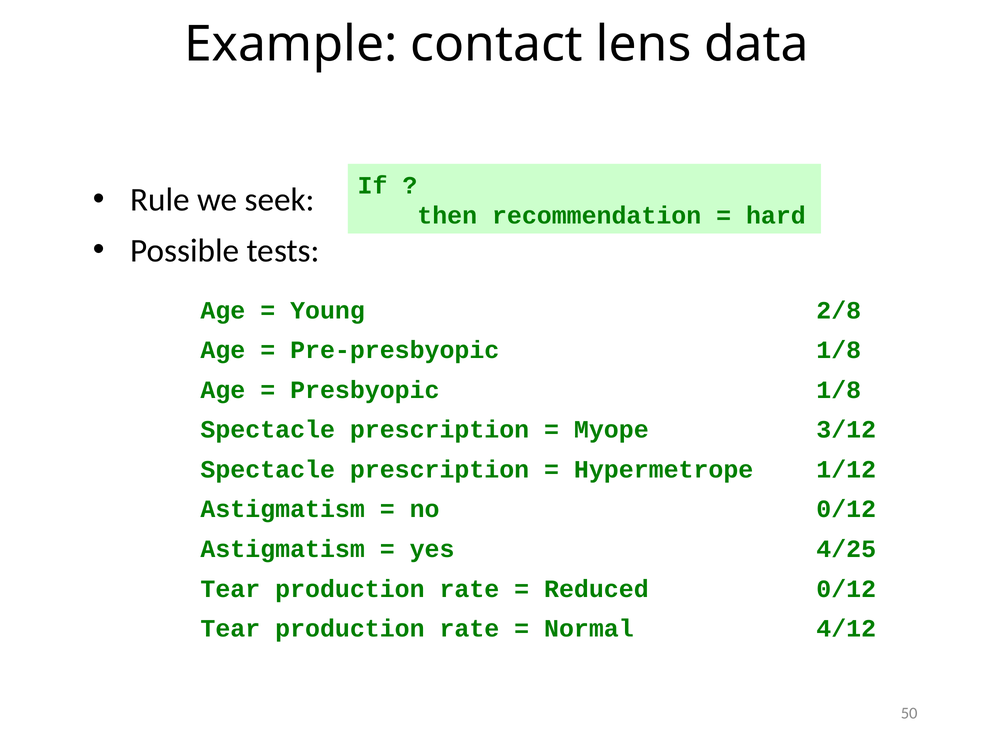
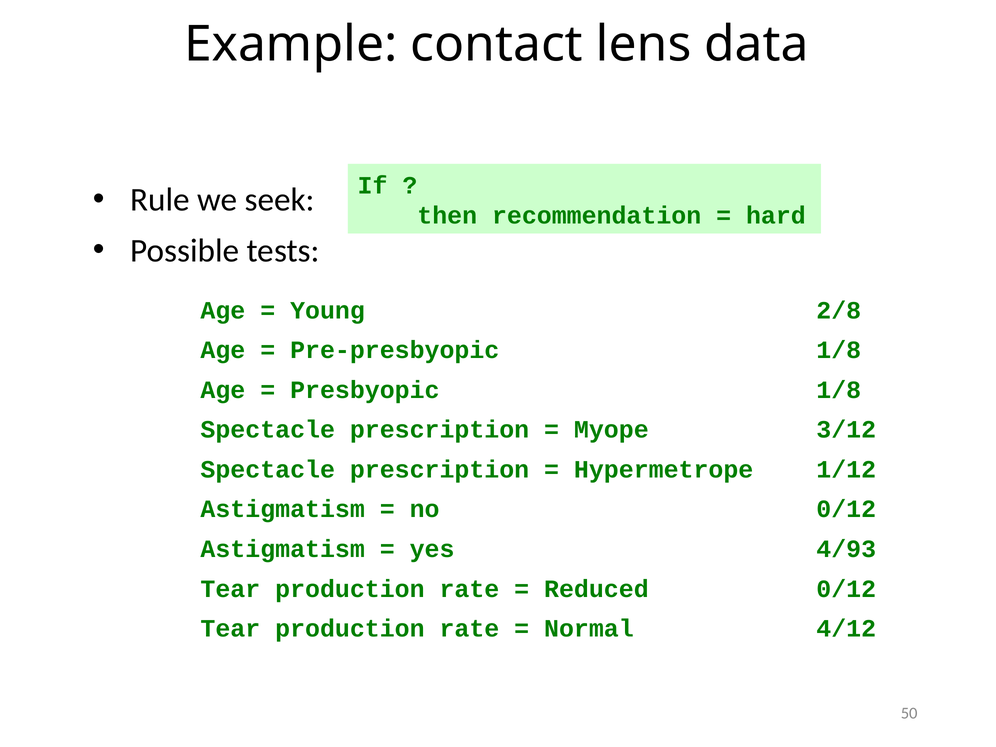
4/25: 4/25 -> 4/93
